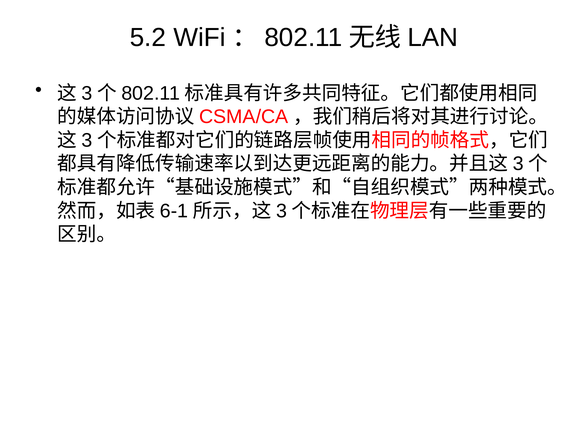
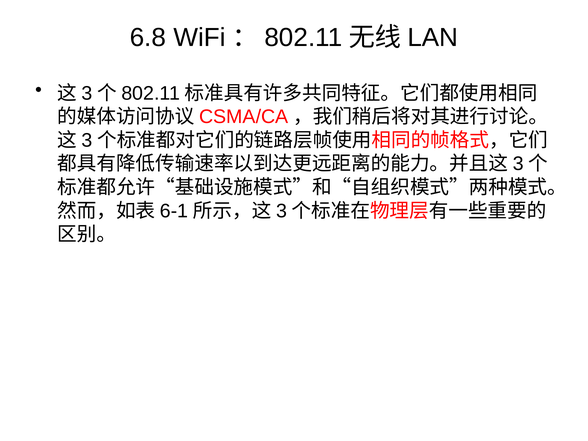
5.2: 5.2 -> 6.8
